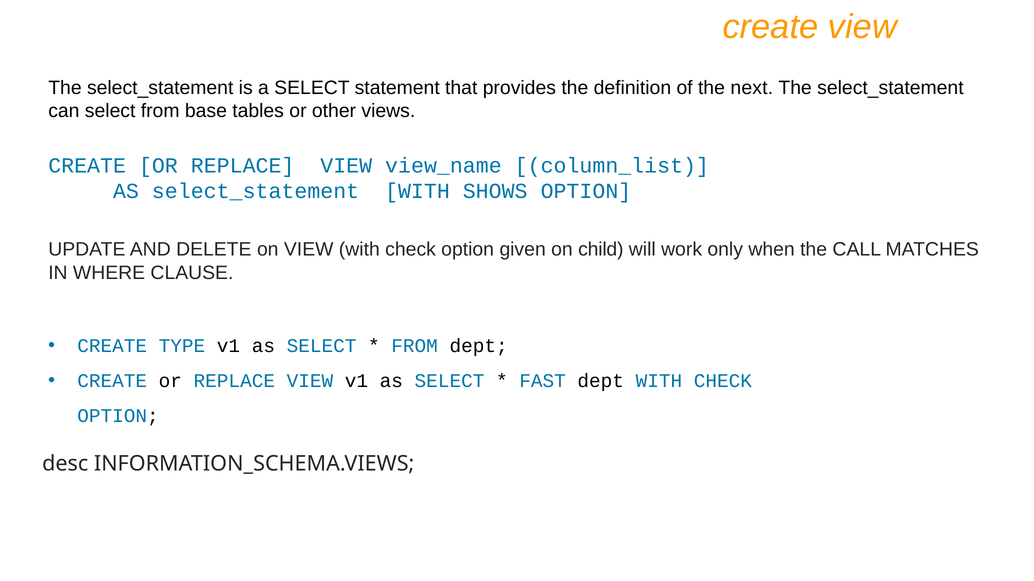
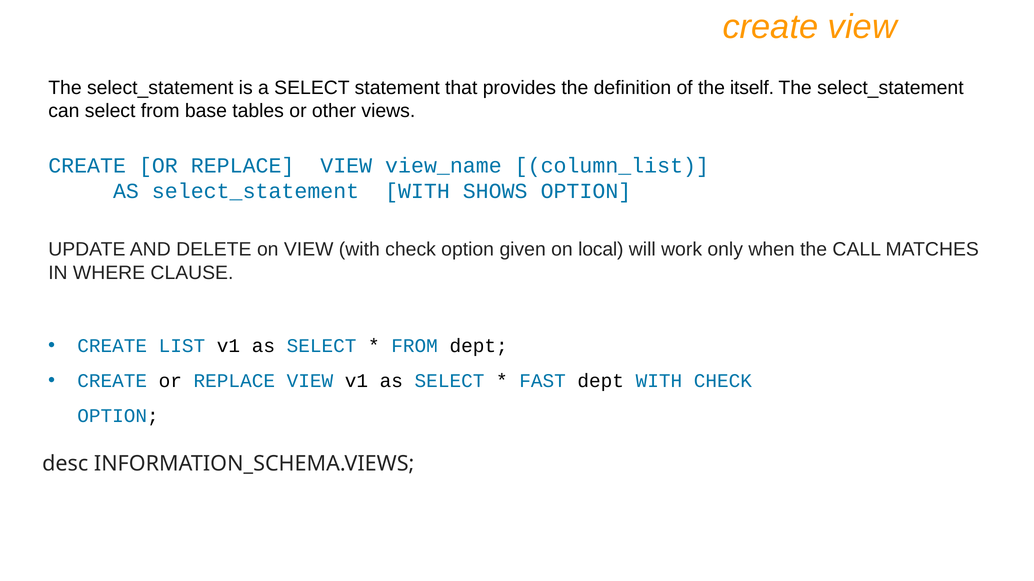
next: next -> itself
child: child -> local
TYPE: TYPE -> LIST
